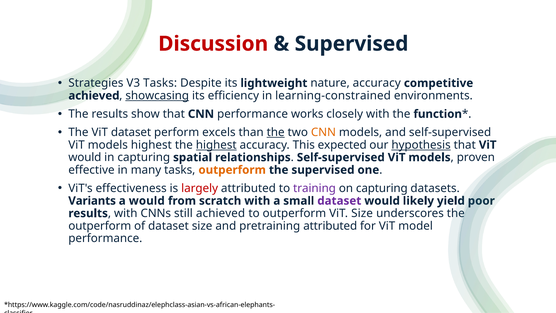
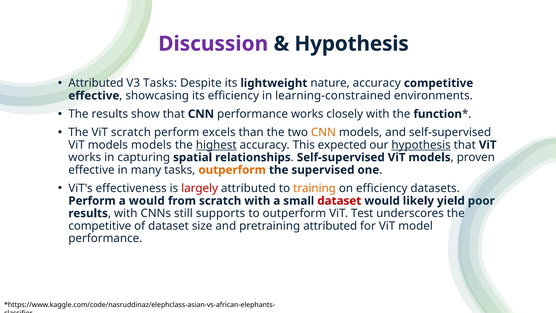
Discussion colour: red -> purple
Supervised at (352, 44): Supervised -> Hypothesis
Strategies at (96, 83): Strategies -> Attributed
achieved at (94, 96): achieved -> effective
showcasing underline: present -> none
ViT dataset: dataset -> scratch
the at (276, 132) underline: present -> none
models highest: highest -> models
would at (85, 157): would -> works
training colour: purple -> orange
on capturing: capturing -> efficiency
Variants at (92, 201): Variants -> Perform
dataset at (339, 201) colour: purple -> red
still achieved: achieved -> supports
ViT Size: Size -> Test
outperform at (100, 226): outperform -> competitive
